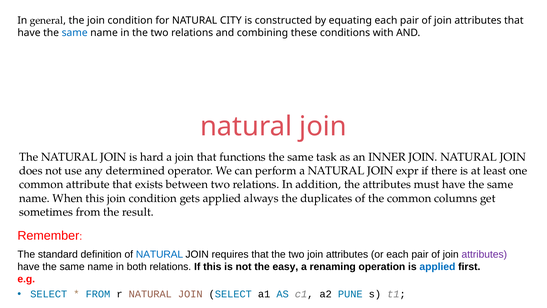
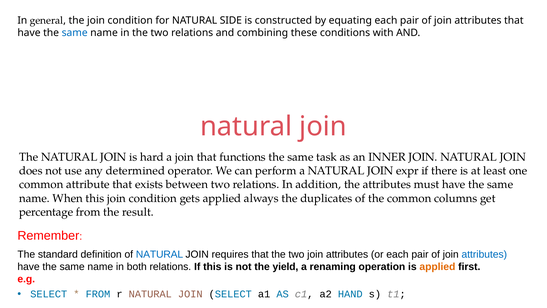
CITY: CITY -> SIDE
sometimes: sometimes -> percentage
attributes at (484, 254) colour: purple -> blue
easy: easy -> yield
applied at (437, 267) colour: blue -> orange
PUNE: PUNE -> HAND
